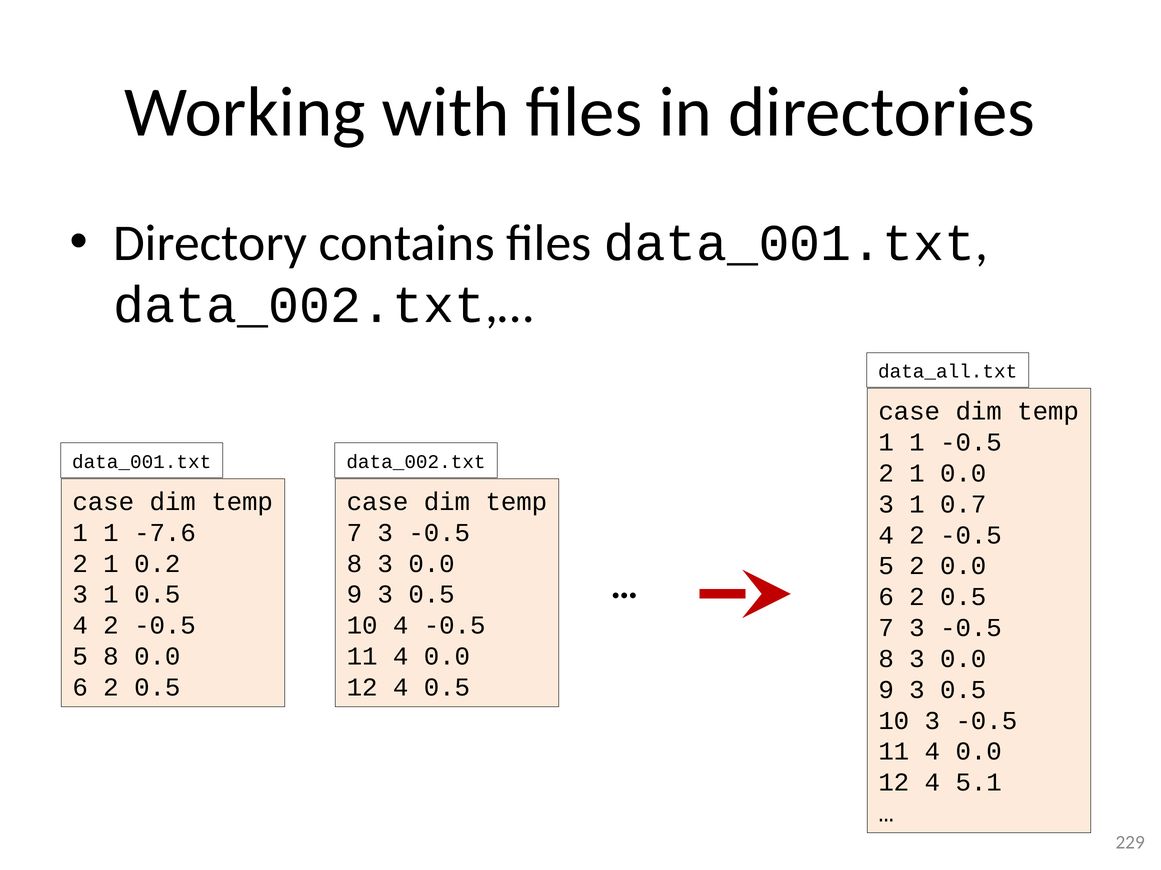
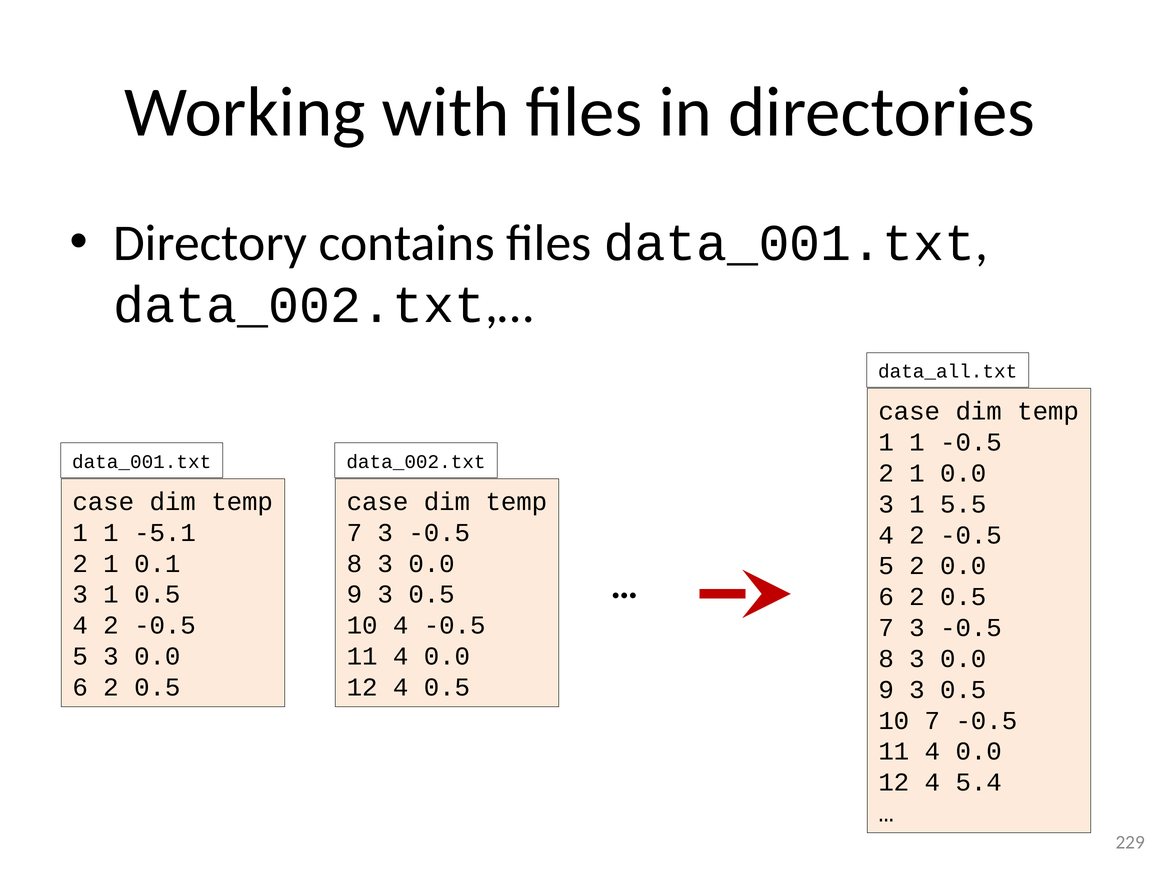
0.7: 0.7 -> 5.5
-7.6: -7.6 -> -5.1
0.2: 0.2 -> 0.1
5 8: 8 -> 3
10 3: 3 -> 7
5.1: 5.1 -> 5.4
